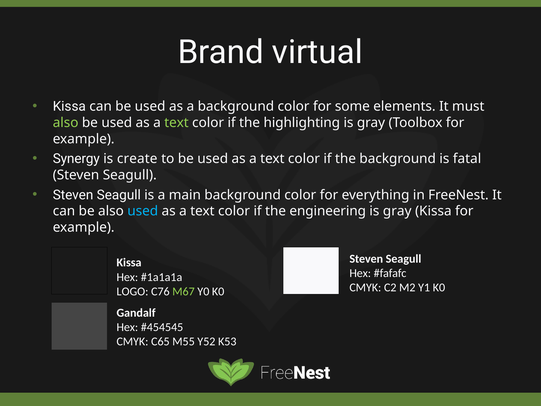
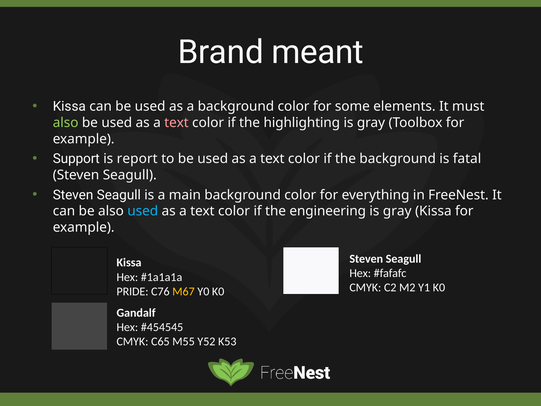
virtual: virtual -> meant
text at (176, 123) colour: light green -> pink
Synergy: Synergy -> Support
create: create -> report
LOGO: LOGO -> PRIDE
M67 colour: light green -> yellow
